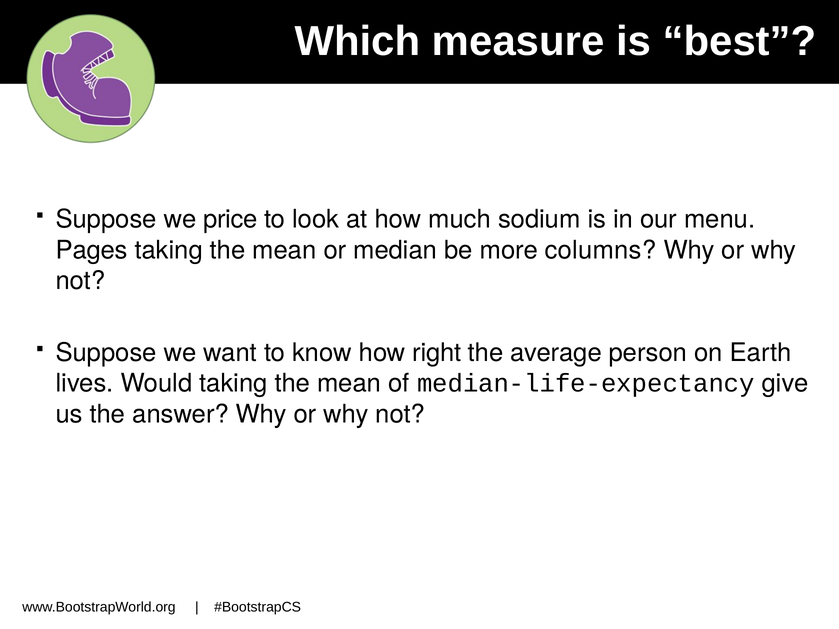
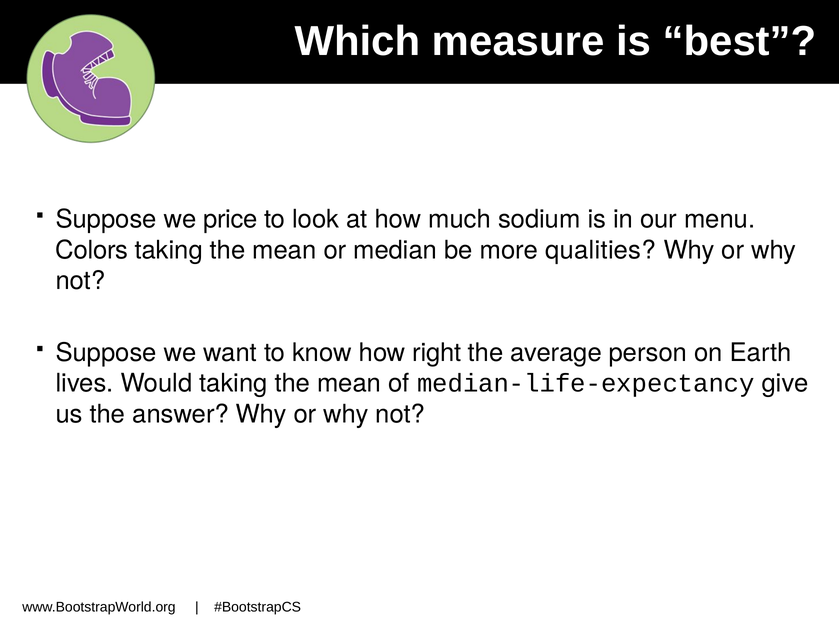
Pages: Pages -> Colors
columns: columns -> qualities
